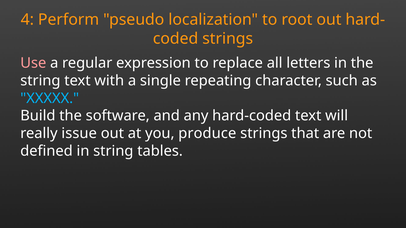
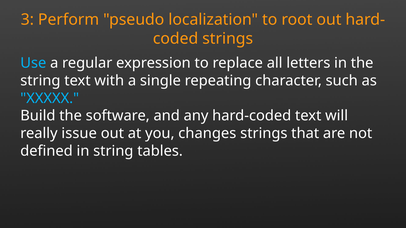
4: 4 -> 3
Use colour: pink -> light blue
produce: produce -> changes
